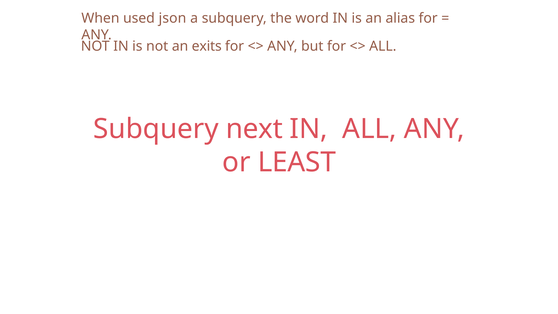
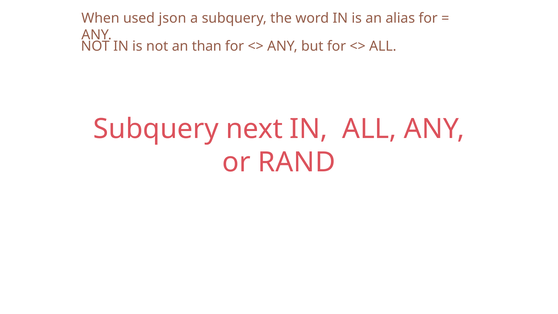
exits: exits -> than
LEAST: LEAST -> RAND
